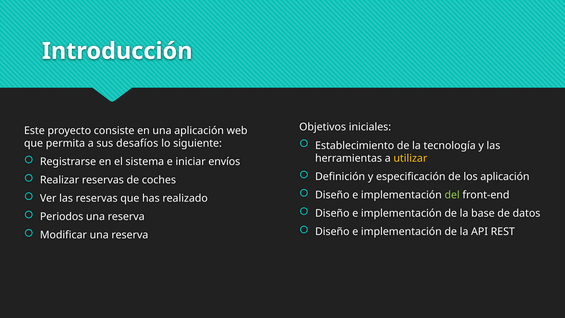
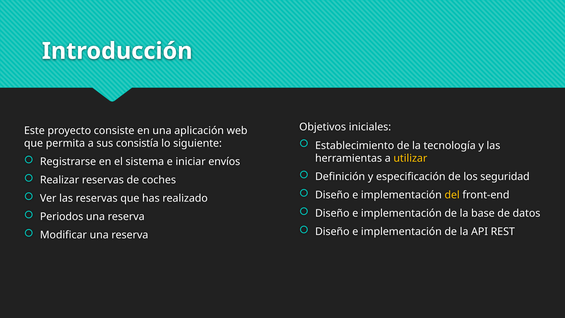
desafíos: desafíos -> consistía
los aplicación: aplicación -> seguridad
del colour: light green -> yellow
